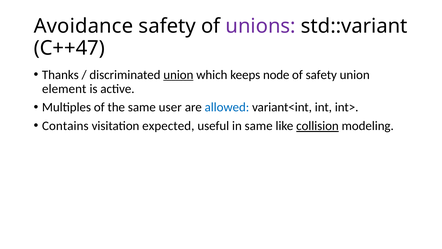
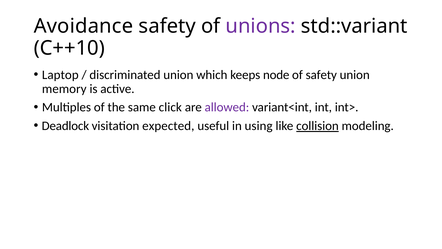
C++47: C++47 -> C++10
Thanks: Thanks -> Laptop
union at (178, 75) underline: present -> none
element: element -> memory
user: user -> click
allowed colour: blue -> purple
Contains: Contains -> Deadlock
in same: same -> using
